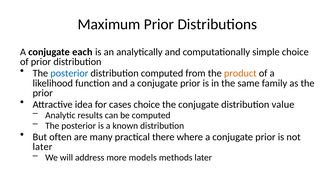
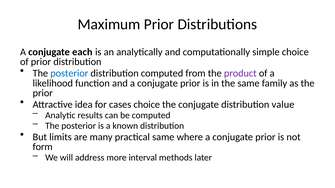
product colour: orange -> purple
often: often -> limits
practical there: there -> same
later at (43, 147): later -> form
models: models -> interval
